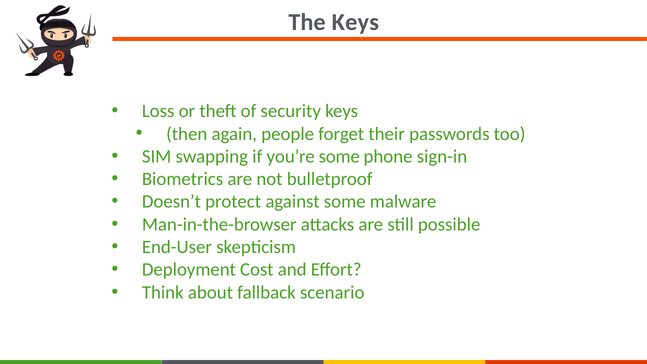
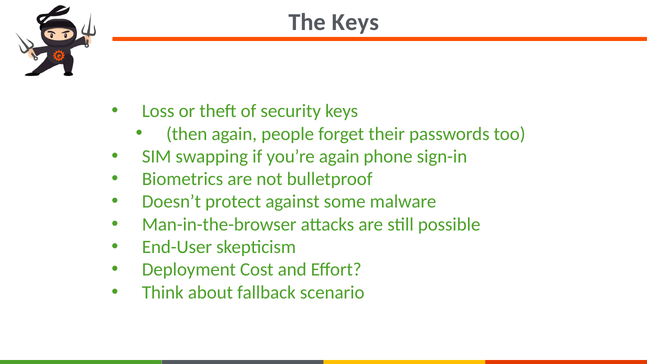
you’re some: some -> again
